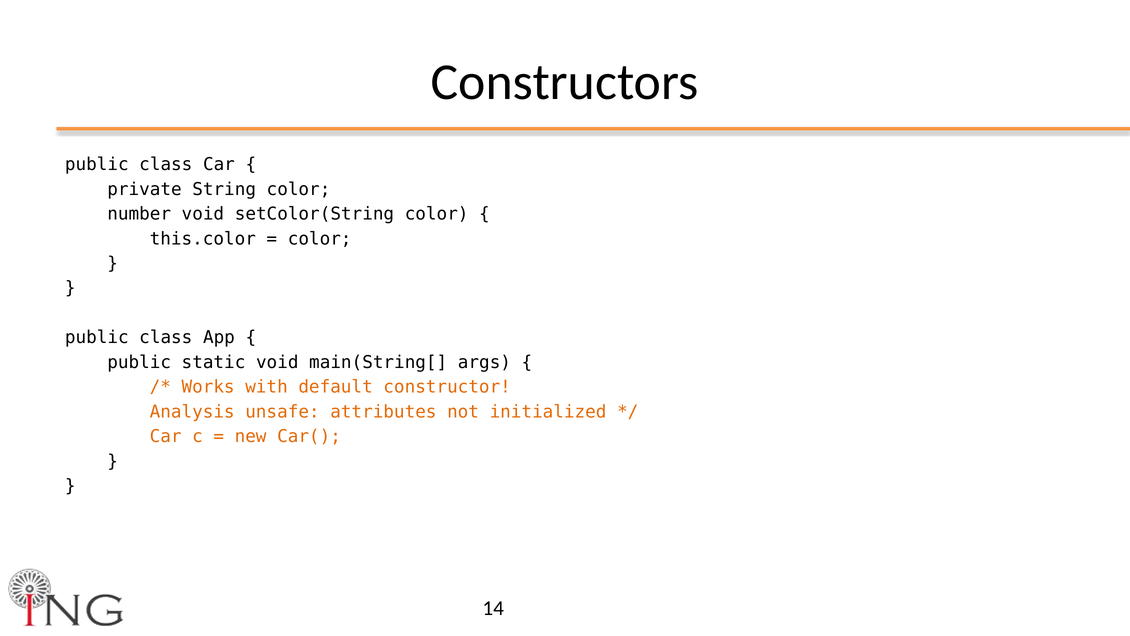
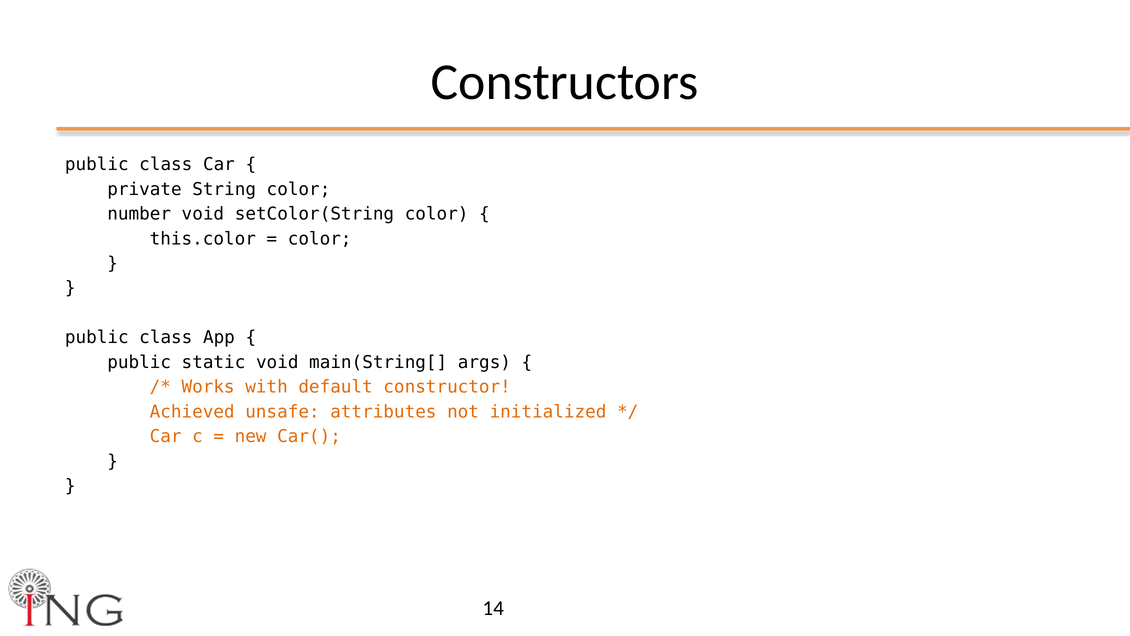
Analysis: Analysis -> Achieved
